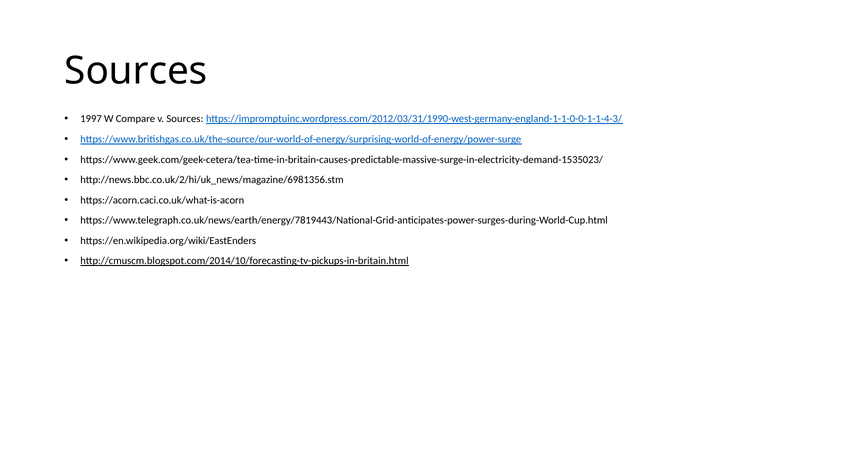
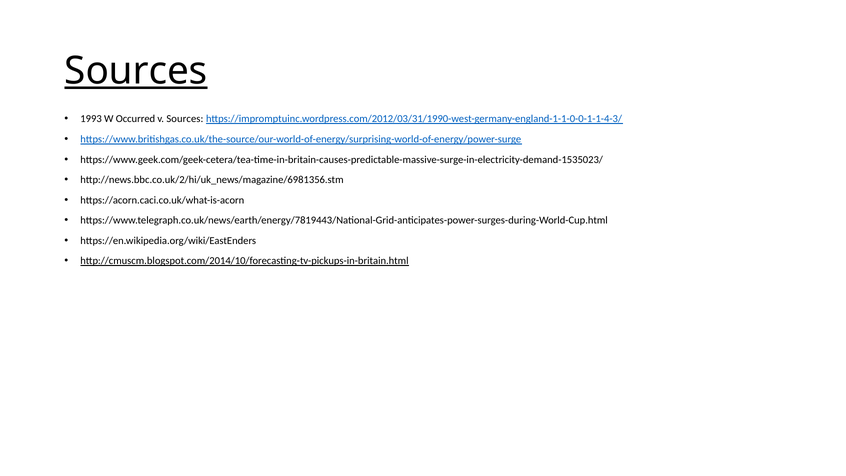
Sources at (136, 71) underline: none -> present
1997: 1997 -> 1993
Compare: Compare -> Occurred
